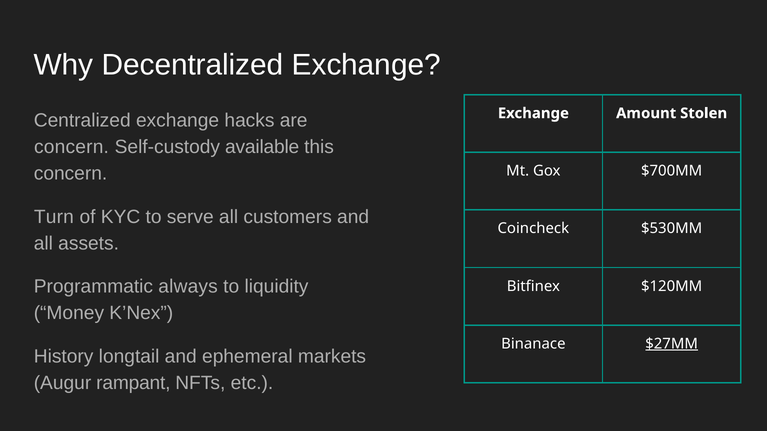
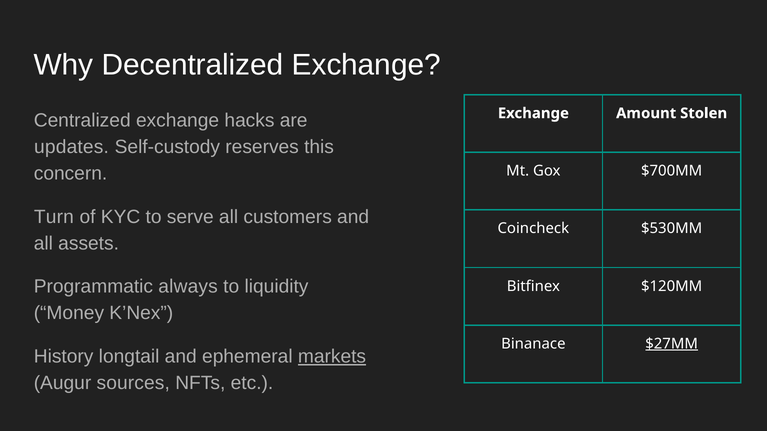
concern at (71, 147): concern -> updates
available: available -> reserves
markets underline: none -> present
rampant: rampant -> sources
